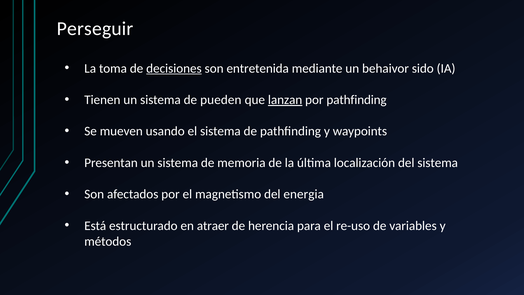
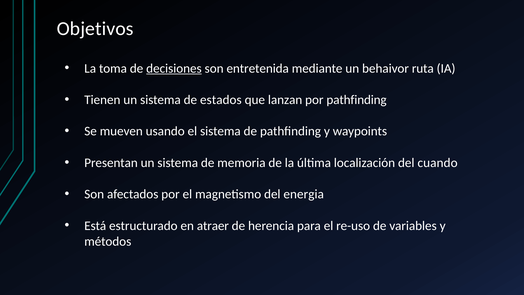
Perseguir: Perseguir -> Objetivos
sido: sido -> ruta
pueden: pueden -> estados
lanzan underline: present -> none
del sistema: sistema -> cuando
